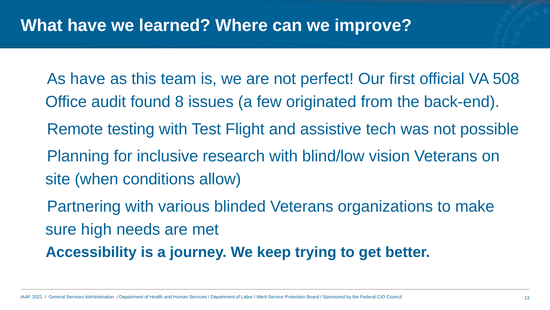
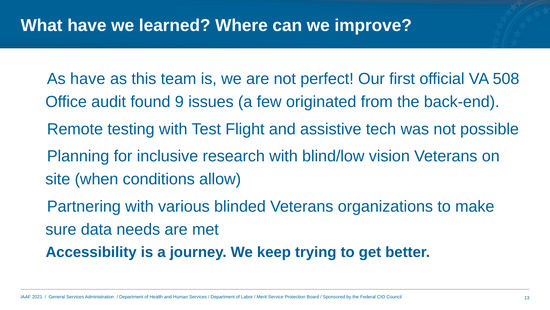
8: 8 -> 9
high: high -> data
